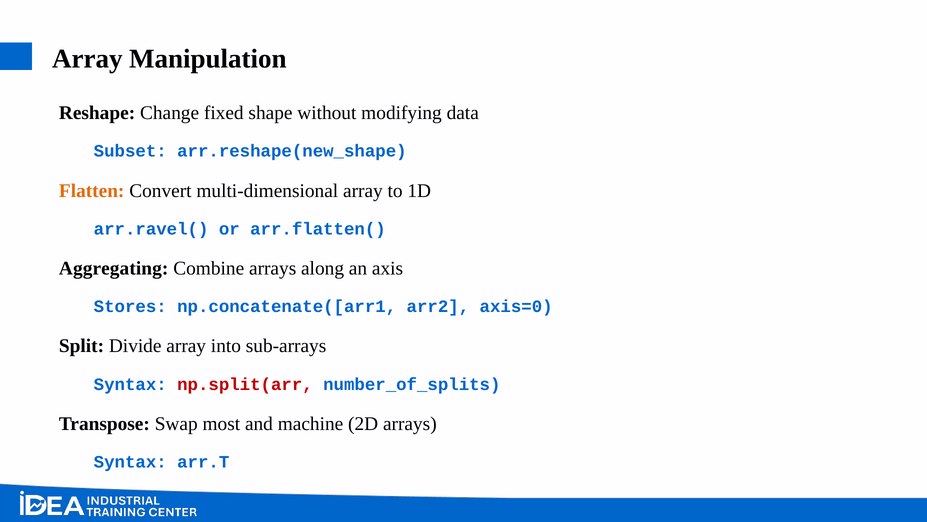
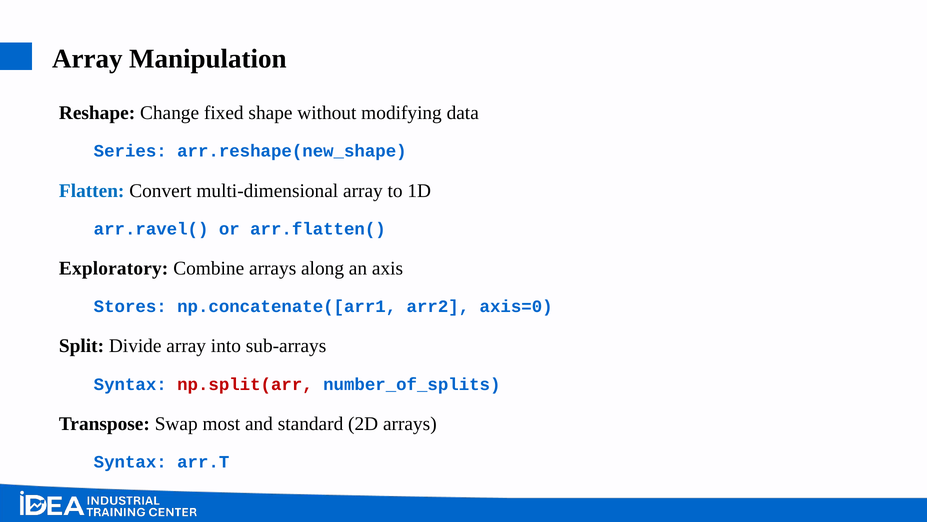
Subset: Subset -> Series
Flatten colour: orange -> blue
Aggregating: Aggregating -> Exploratory
machine: machine -> standard
